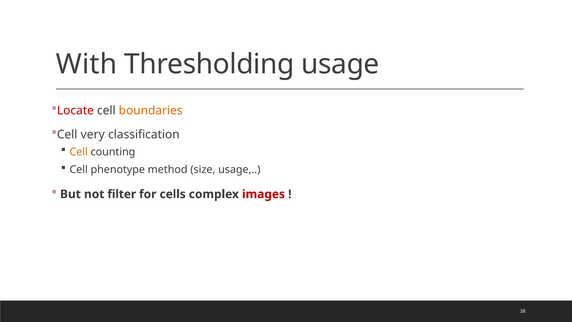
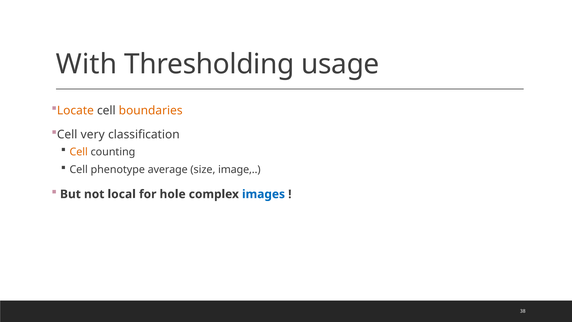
Locate colour: red -> orange
method: method -> average
size usage: usage -> image
filter: filter -> local
cells: cells -> hole
images colour: red -> blue
